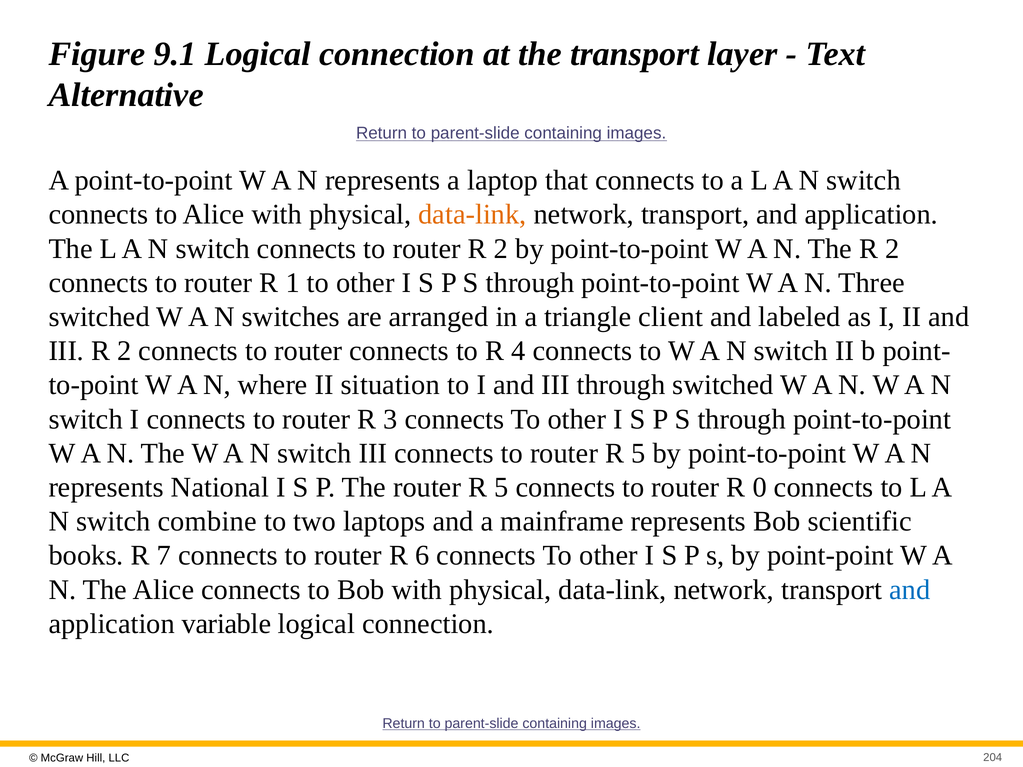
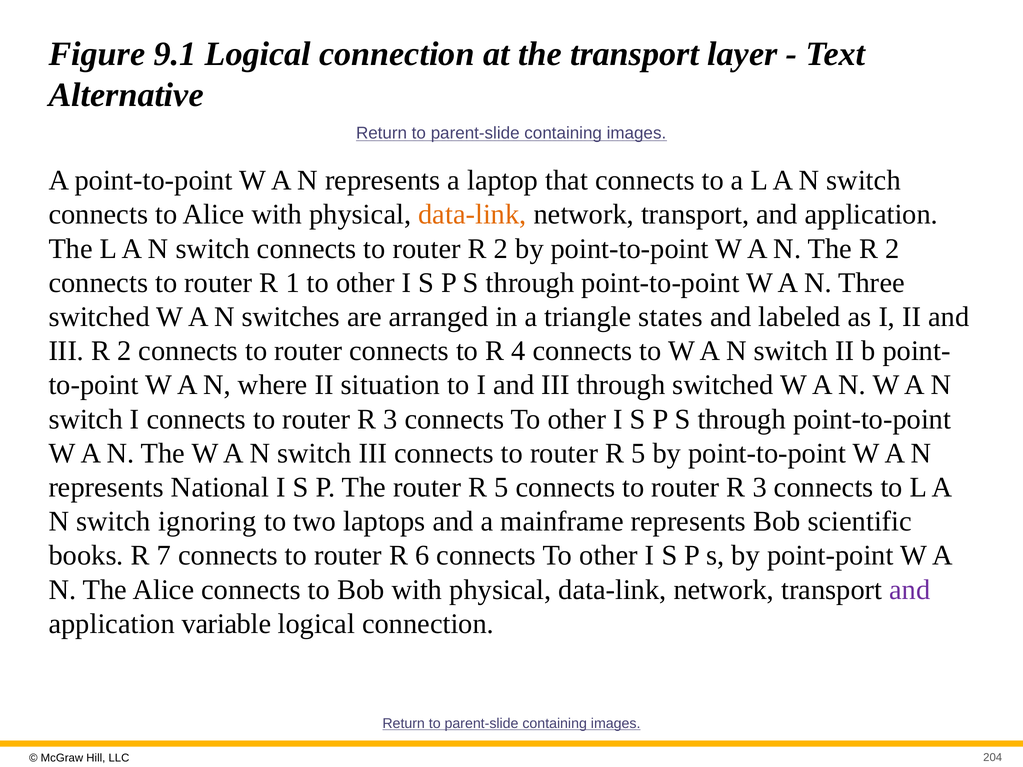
client: client -> states
0 at (760, 487): 0 -> 3
combine: combine -> ignoring
and at (910, 590) colour: blue -> purple
